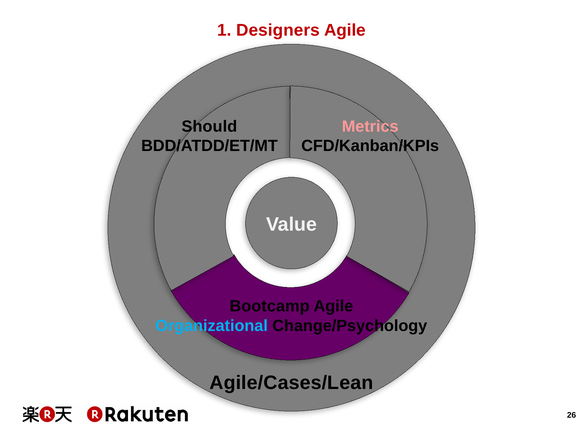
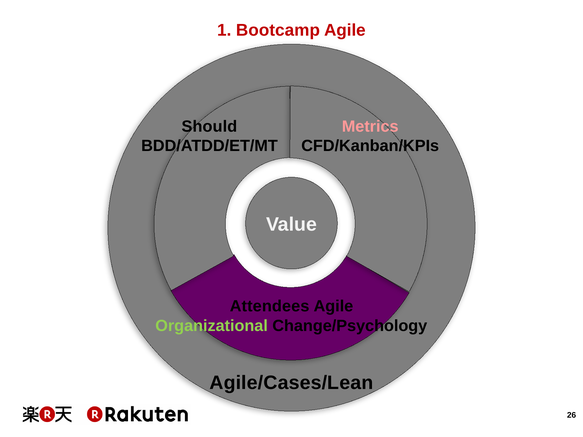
Designers: Designers -> Bootcamp
Bootcamp: Bootcamp -> Attendees
Organizational colour: light blue -> light green
